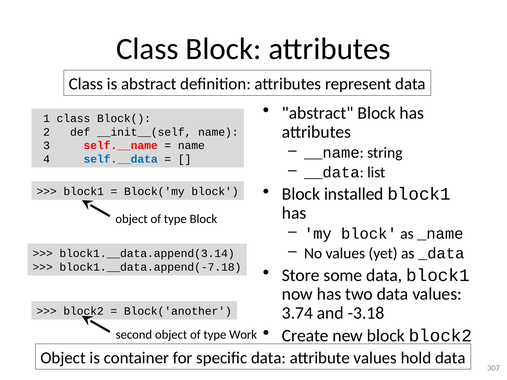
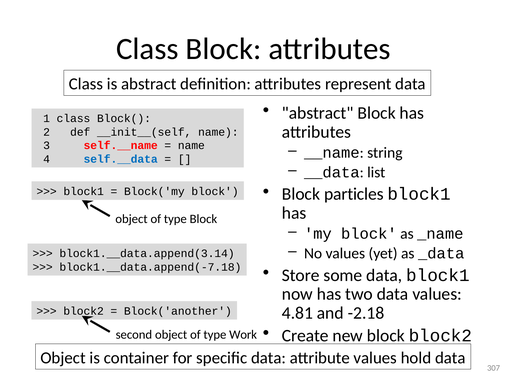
installed: installed -> particles
3.74: 3.74 -> 4.81
-3.18: -3.18 -> -2.18
